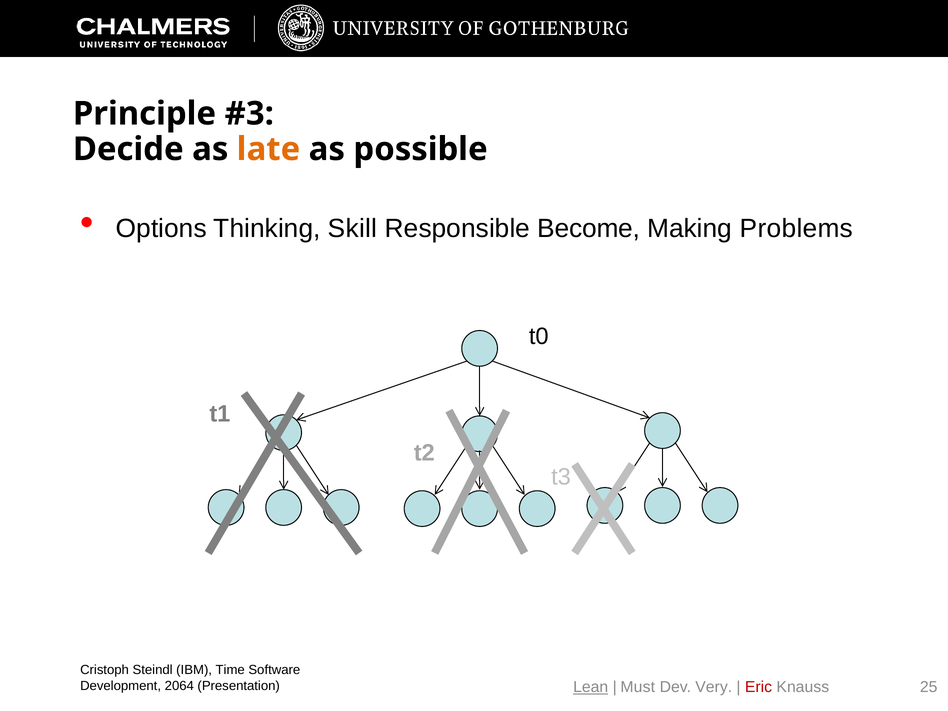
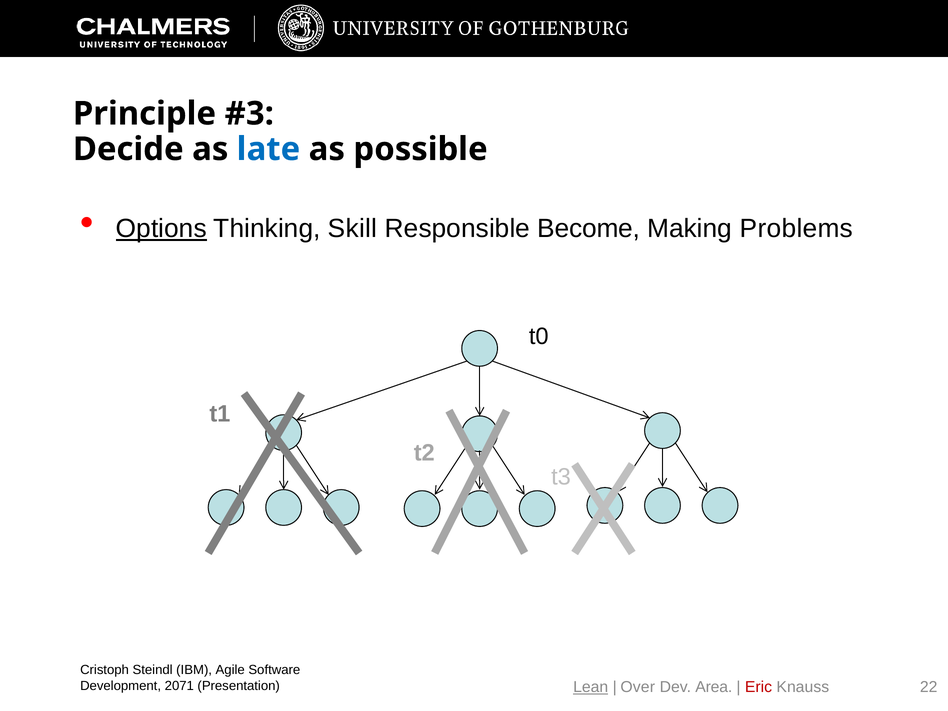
late colour: orange -> blue
Options underline: none -> present
Time: Time -> Agile
2064: 2064 -> 2071
Must: Must -> Over
Very: Very -> Area
25: 25 -> 22
